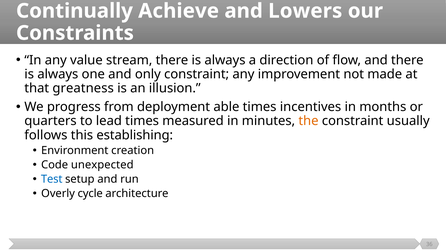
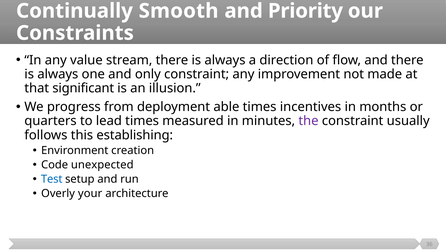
Achieve: Achieve -> Smooth
Lowers: Lowers -> Priority
greatness: greatness -> significant
the colour: orange -> purple
cycle: cycle -> your
